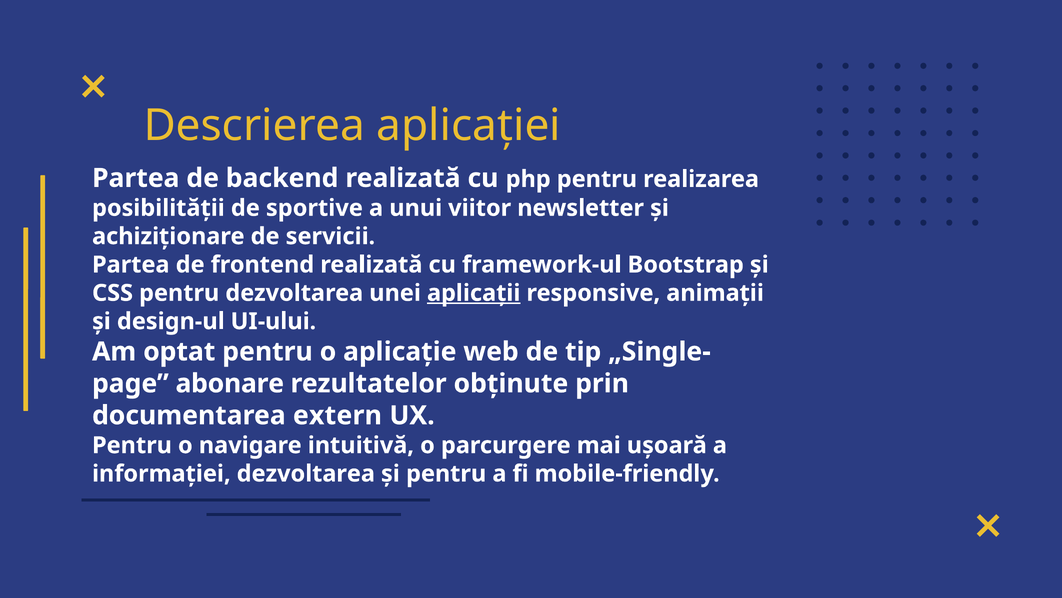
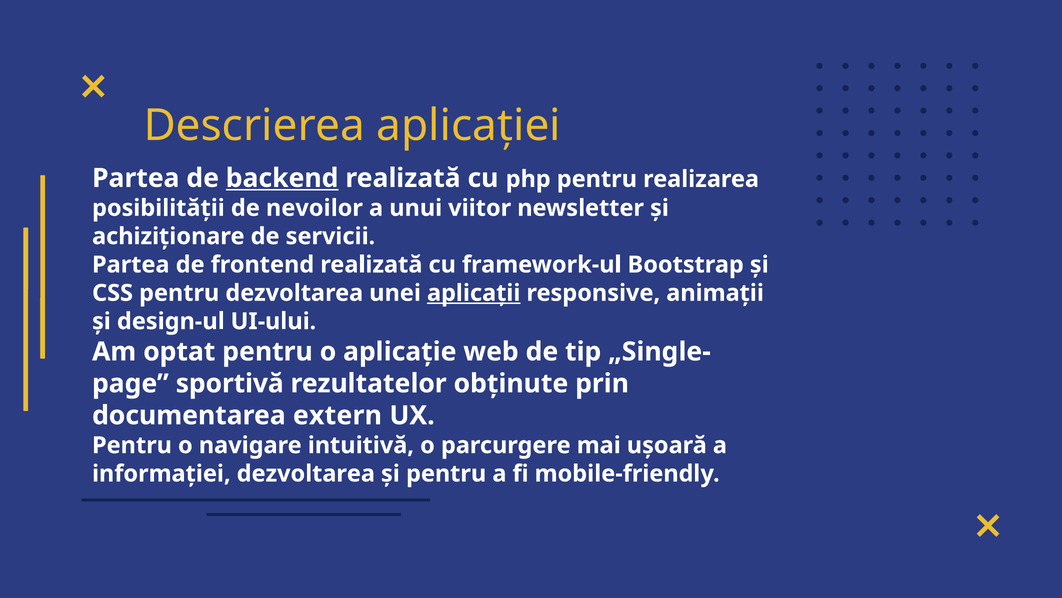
backend underline: none -> present
sportive: sportive -> nevoilor
abonare: abonare -> sportivă
